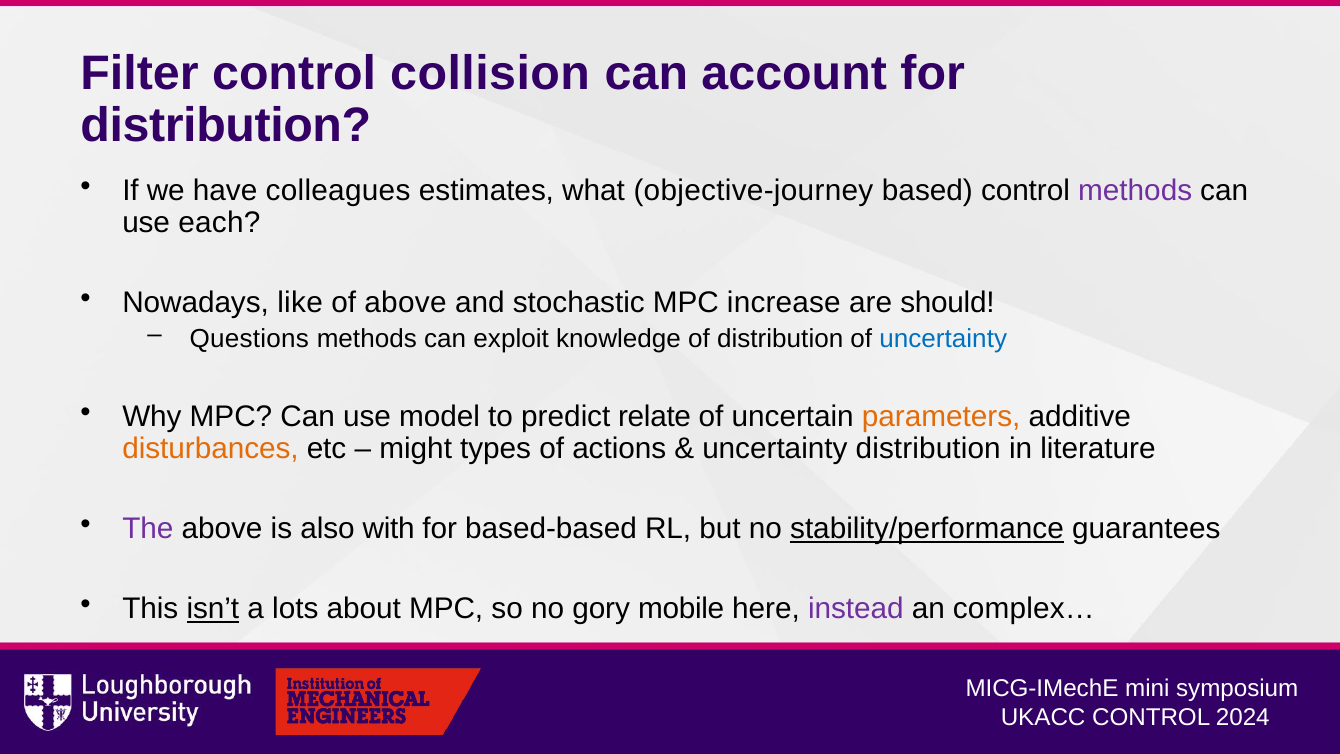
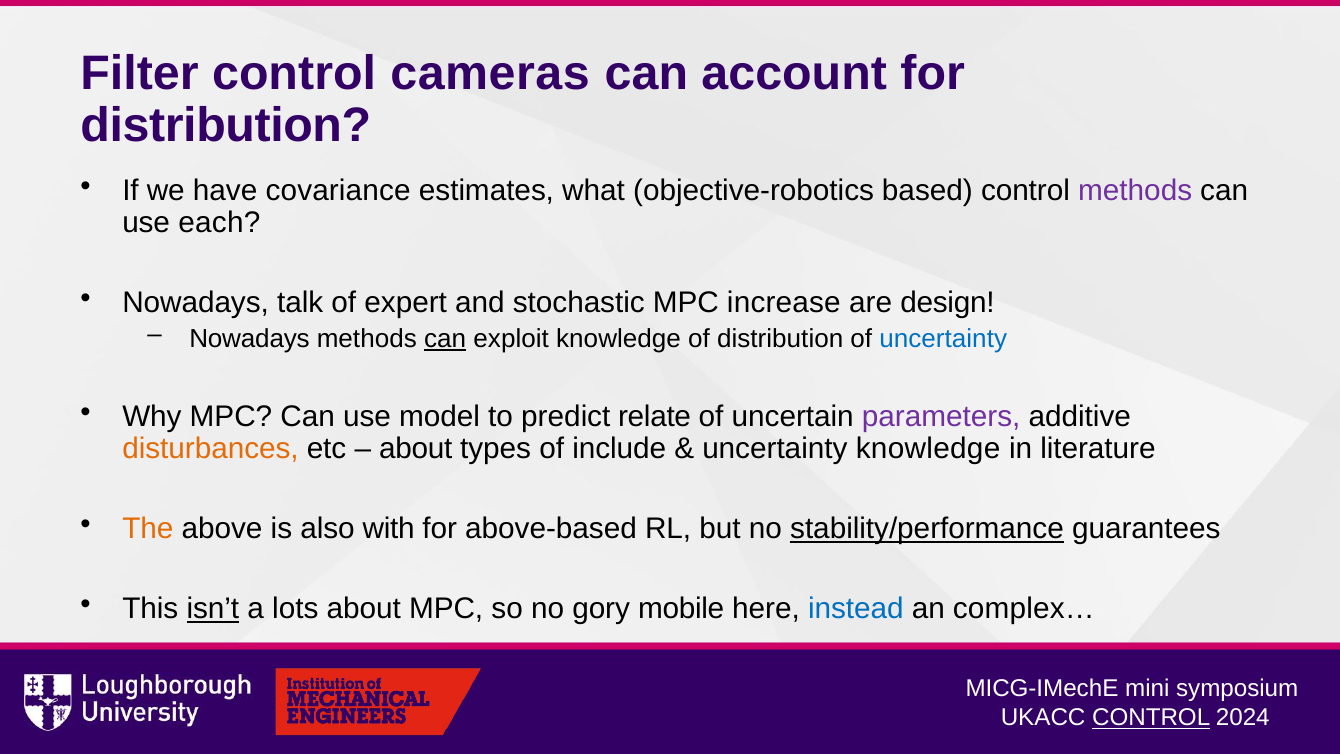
collision: collision -> cameras
colleagues: colleagues -> covariance
objective-journey: objective-journey -> objective-robotics
like: like -> talk
of above: above -> expert
should: should -> design
Questions at (249, 338): Questions -> Nowadays
can at (445, 338) underline: none -> present
parameters colour: orange -> purple
might at (416, 449): might -> about
actions: actions -> include
uncertainty distribution: distribution -> knowledge
The colour: purple -> orange
based-based: based-based -> above-based
instead colour: purple -> blue
CONTROL at (1151, 718) underline: none -> present
